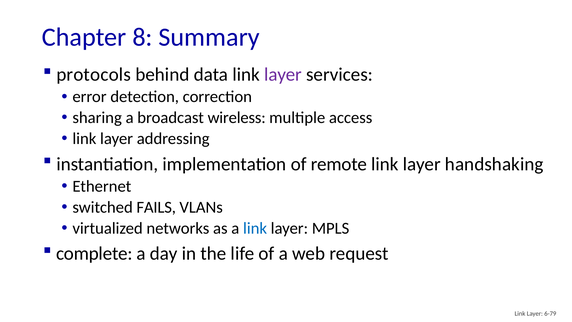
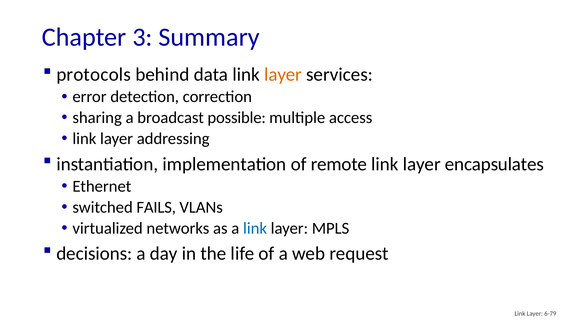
8: 8 -> 3
layer at (283, 74) colour: purple -> orange
wireless: wireless -> possible
handshaking: handshaking -> encapsulates
complete: complete -> decisions
